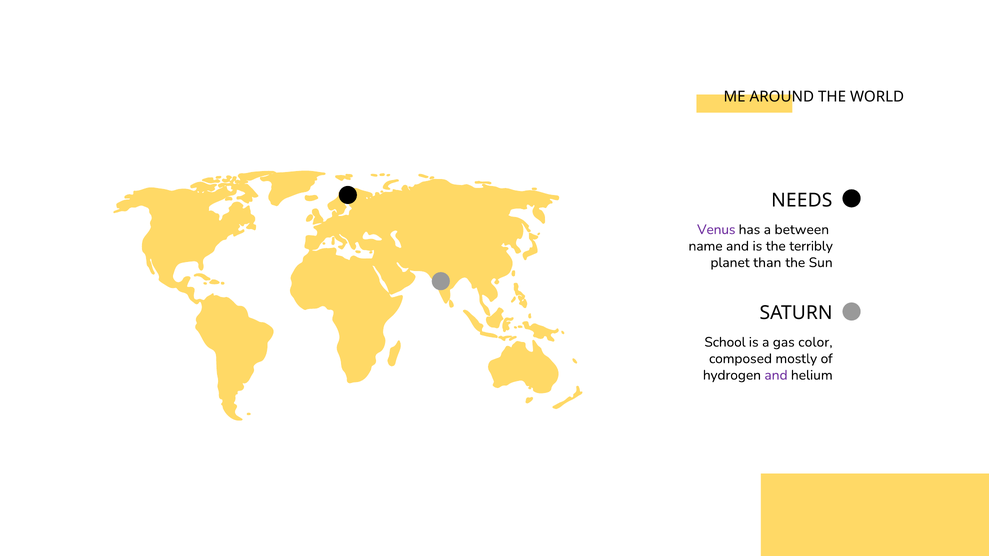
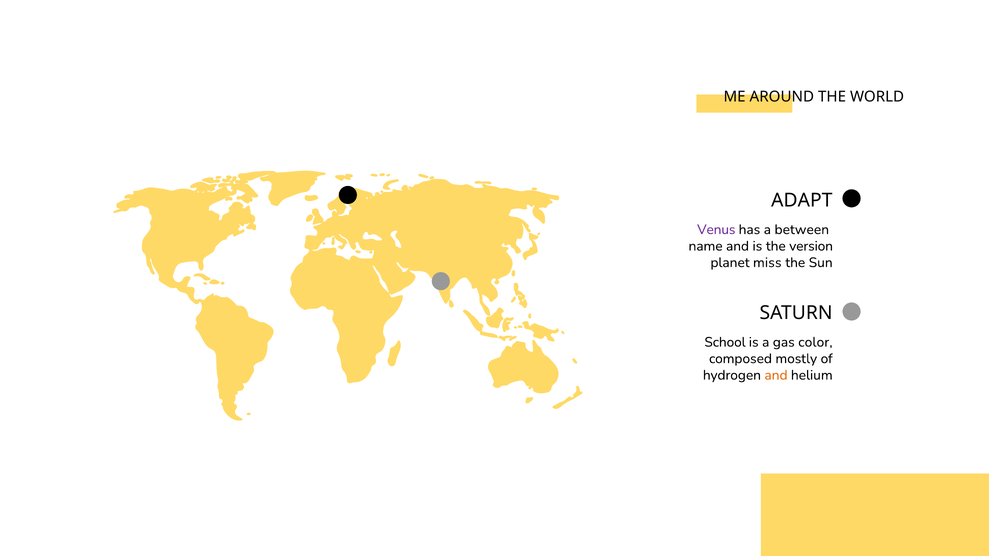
NEEDS: NEEDS -> ADAPT
terribly: terribly -> version
than: than -> miss
and at (776, 375) colour: purple -> orange
